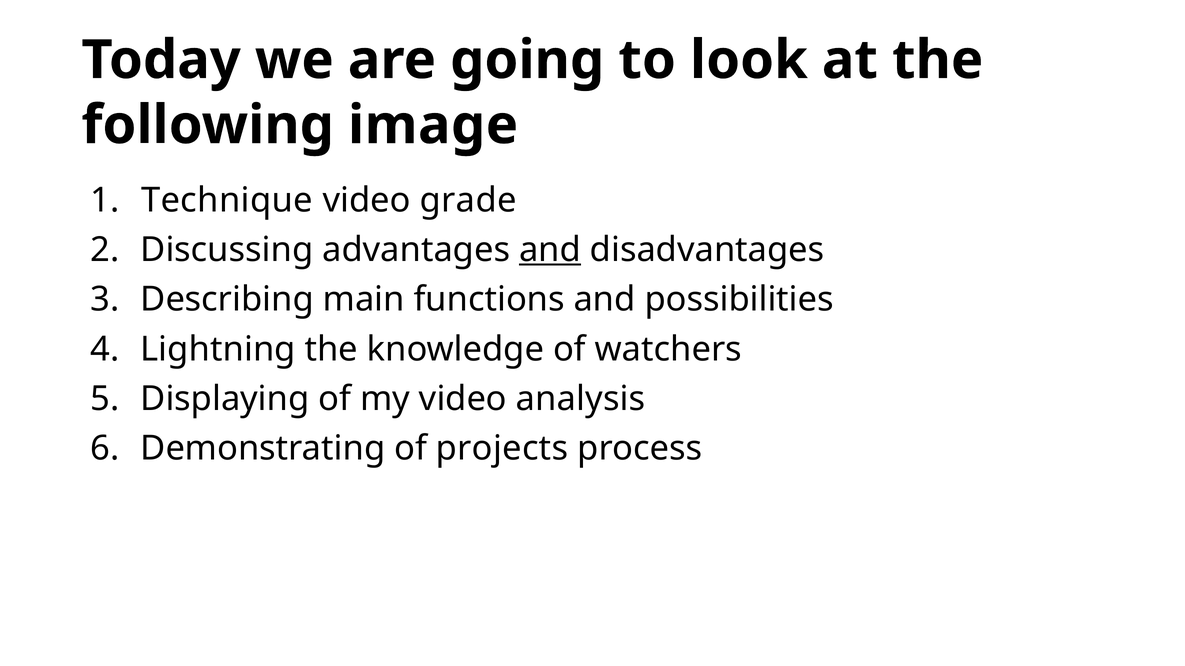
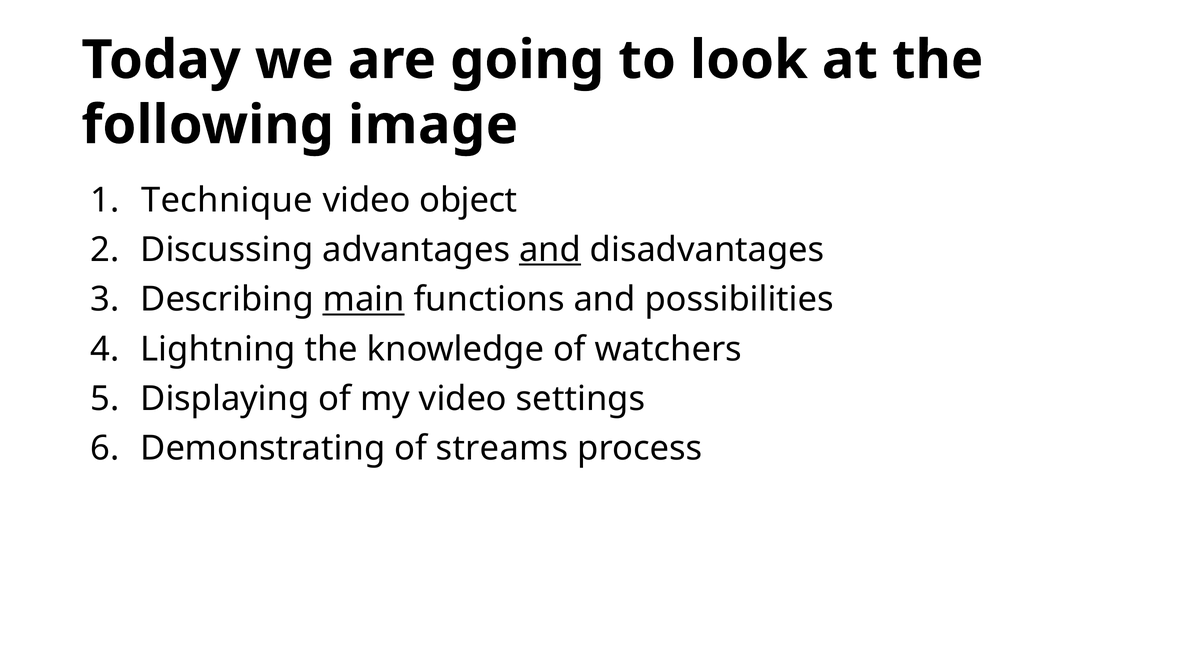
grade: grade -> object
main underline: none -> present
analysis: analysis -> settings
projects: projects -> streams
